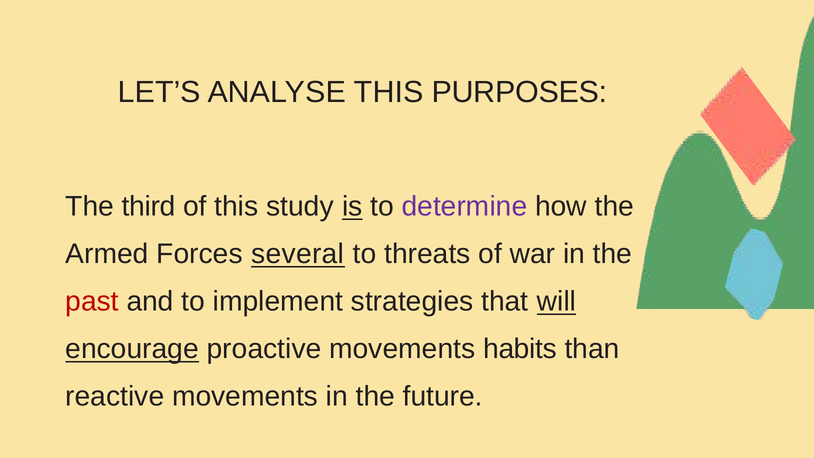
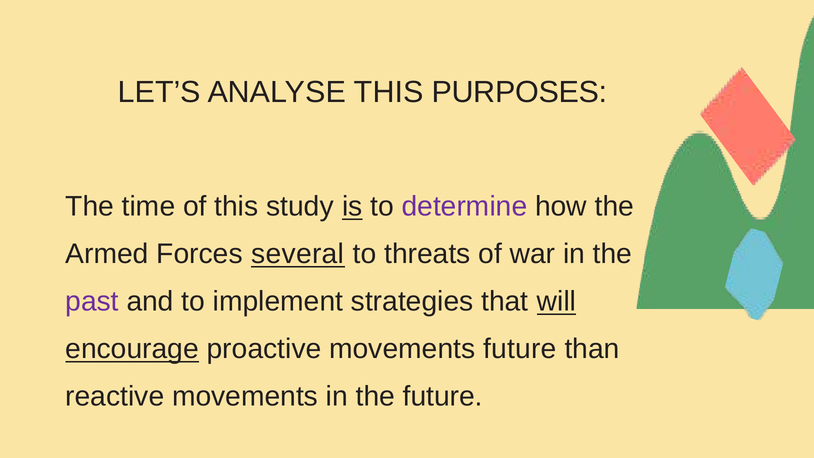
third: third -> time
past colour: red -> purple
movements habits: habits -> future
